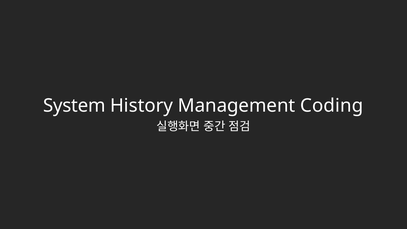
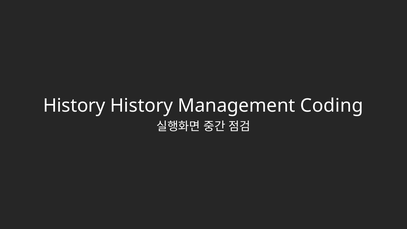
System at (74, 106): System -> History
